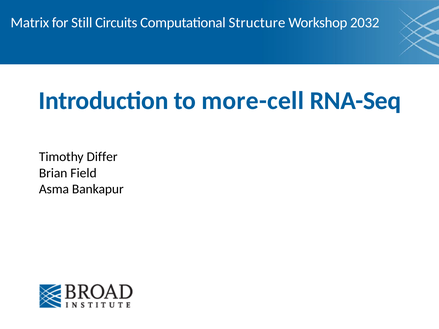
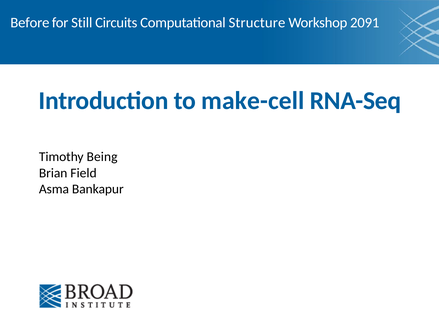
Matrix: Matrix -> Before
2032: 2032 -> 2091
more-cell: more-cell -> make-cell
Differ: Differ -> Being
